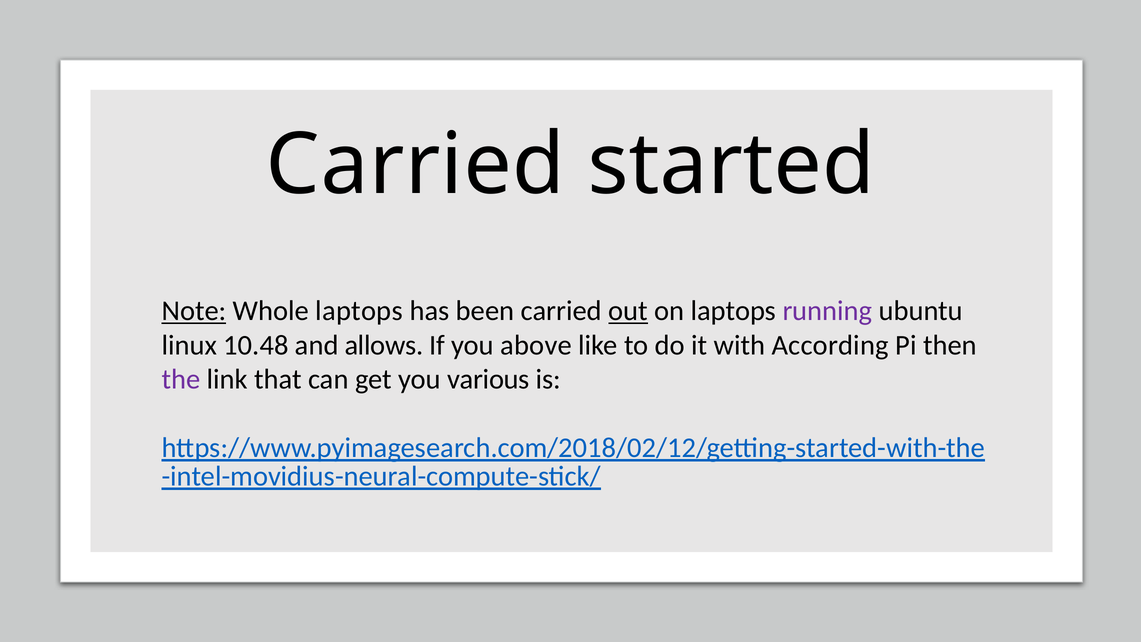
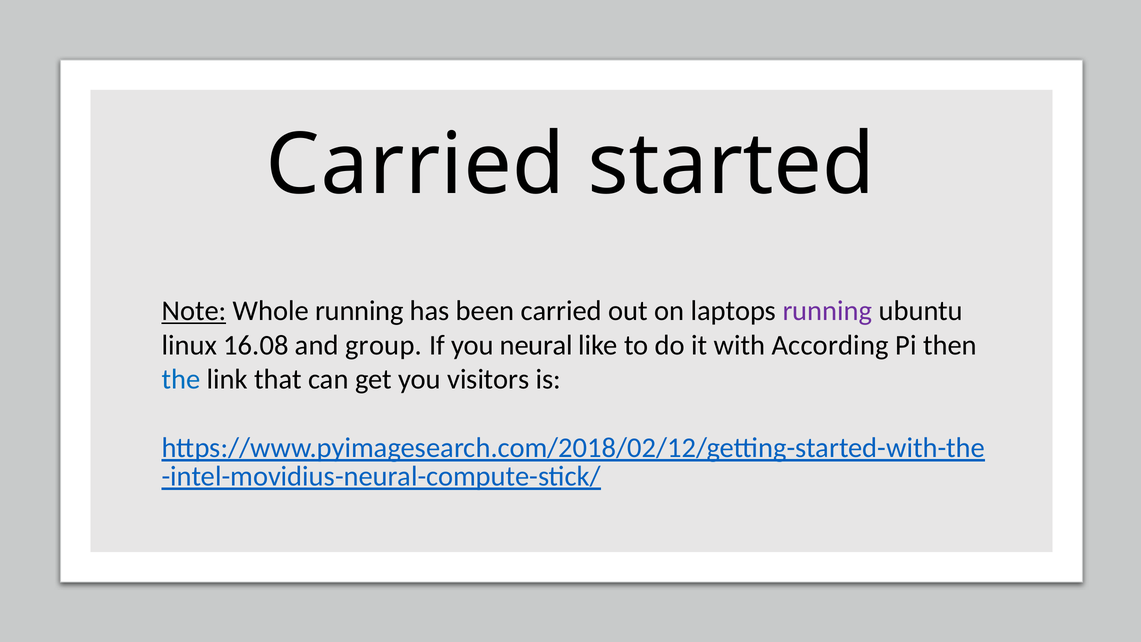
Whole laptops: laptops -> running
out underline: present -> none
10.48: 10.48 -> 16.08
allows: allows -> group
above: above -> neural
the colour: purple -> blue
various: various -> visitors
